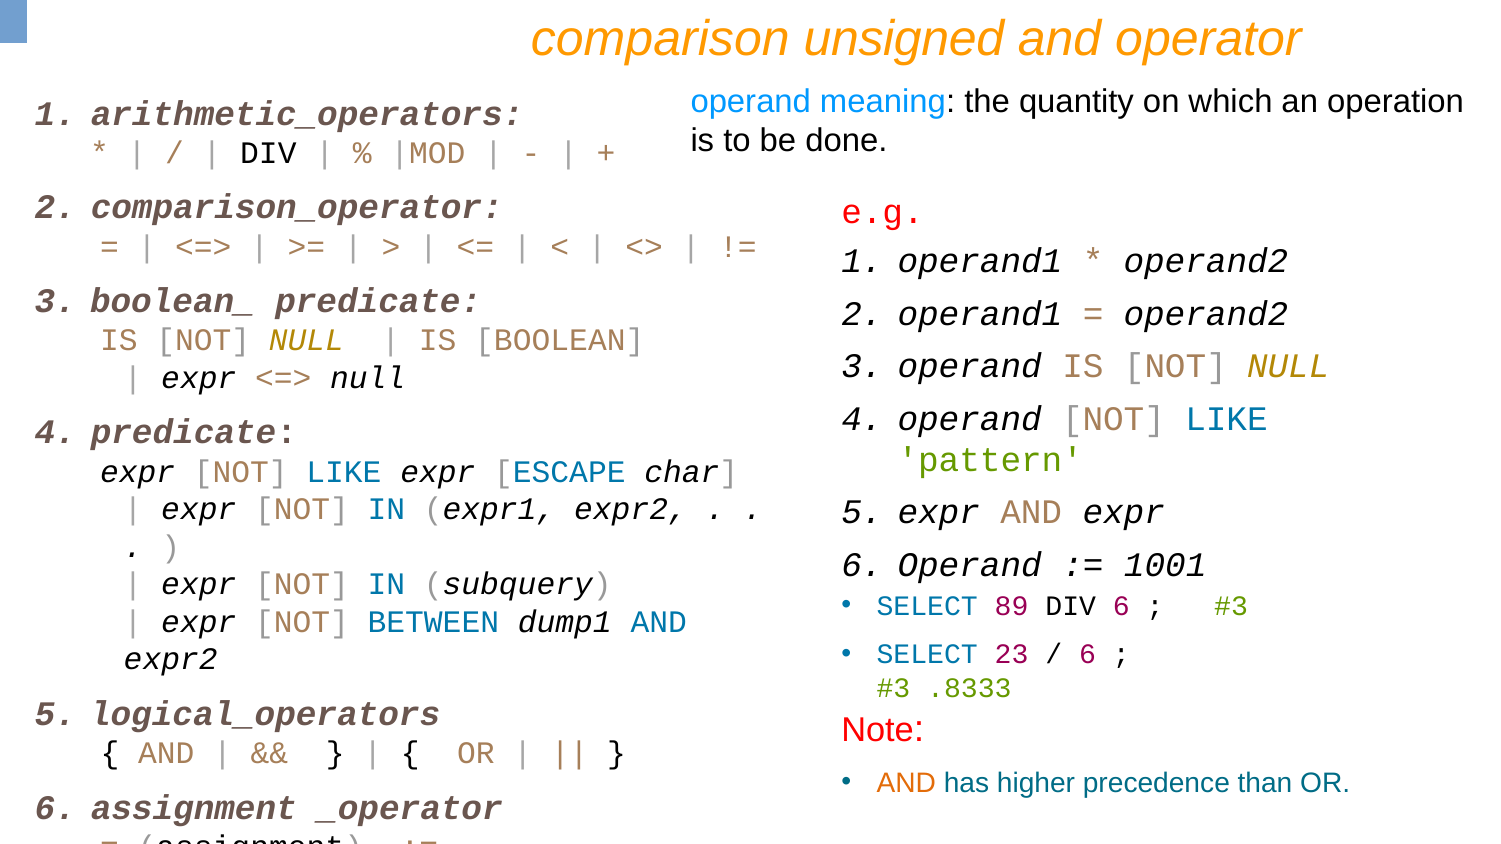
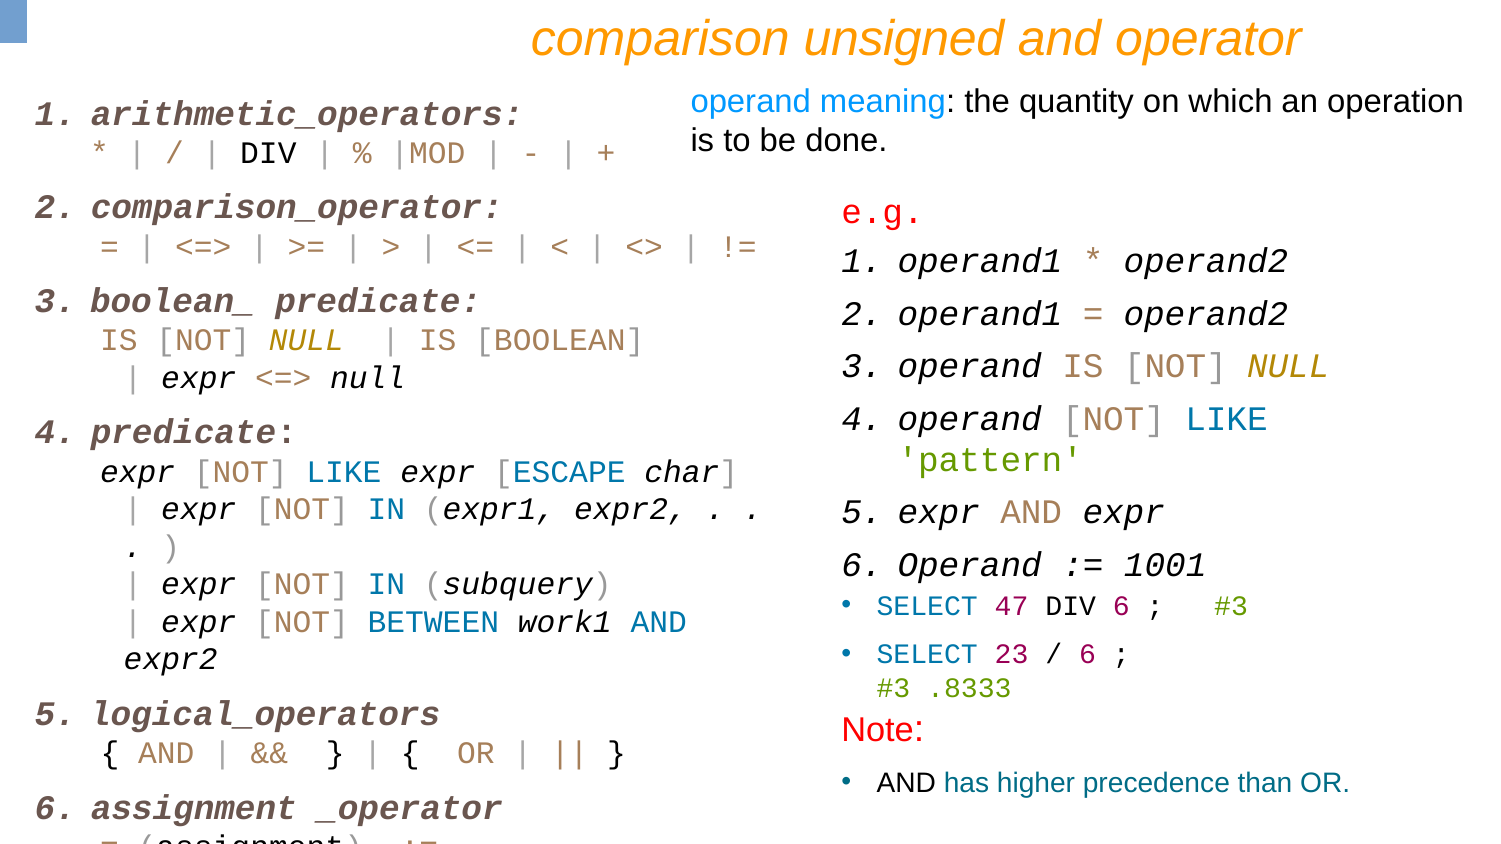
89: 89 -> 47
dump1: dump1 -> work1
AND at (906, 783) colour: orange -> black
